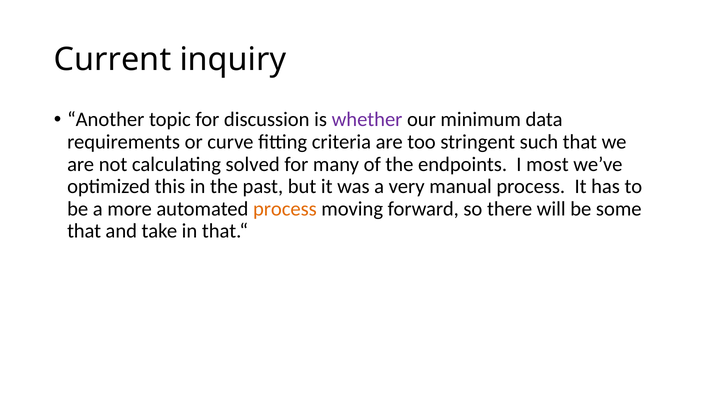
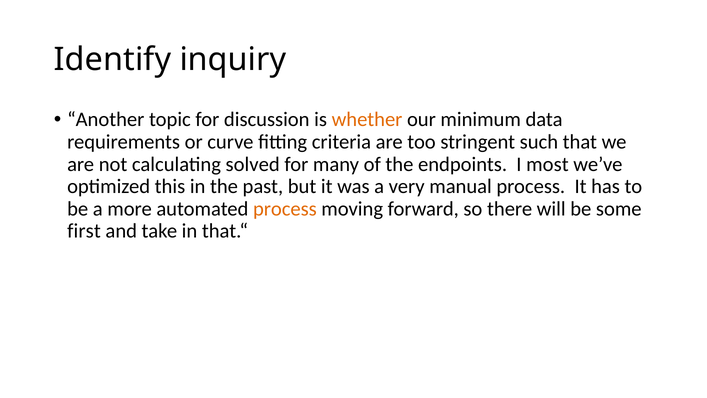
Current: Current -> Identify
whether colour: purple -> orange
that at (84, 231): that -> first
